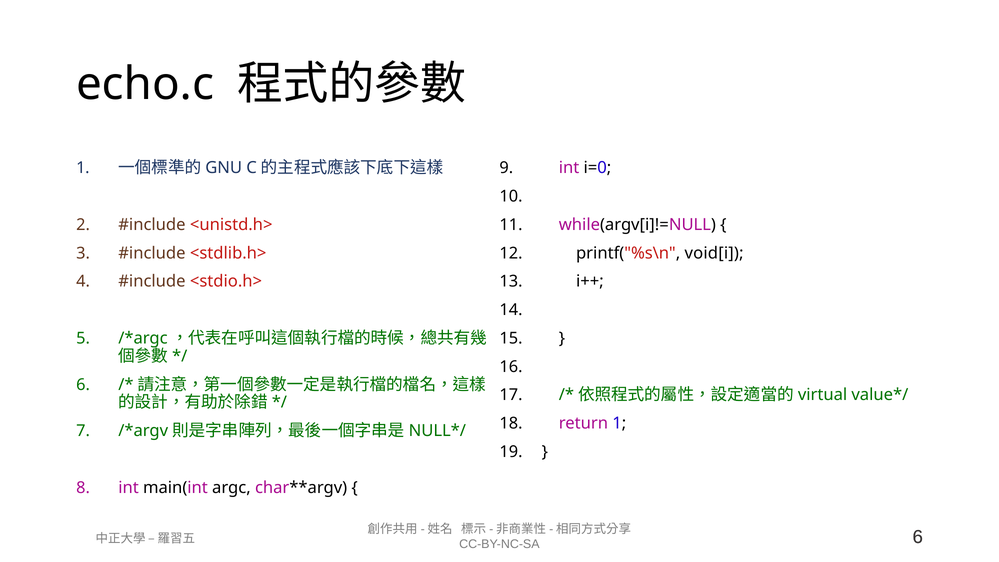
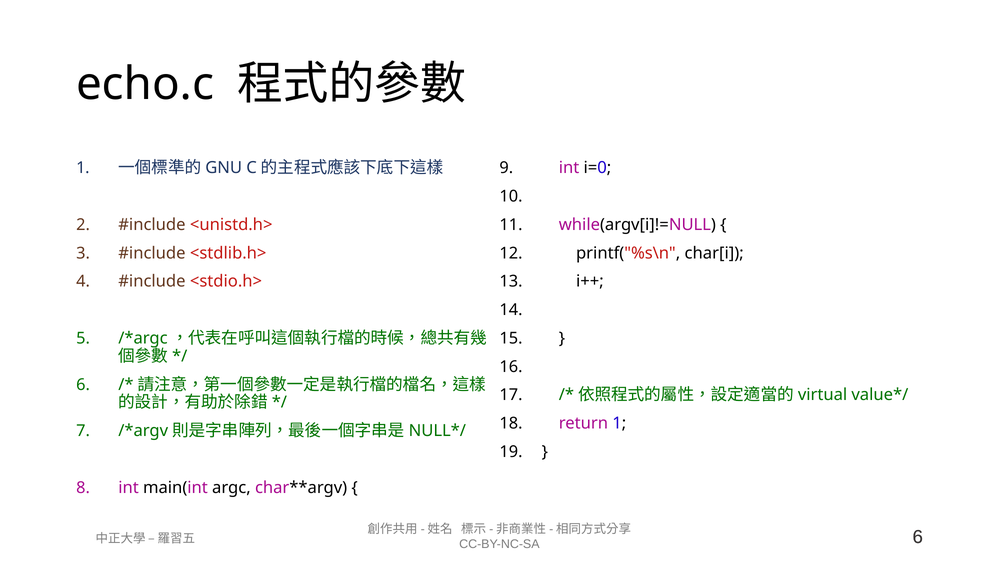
void[i: void[i -> char[i
